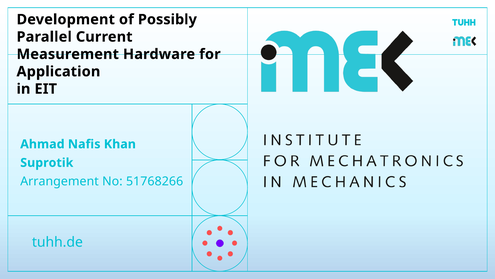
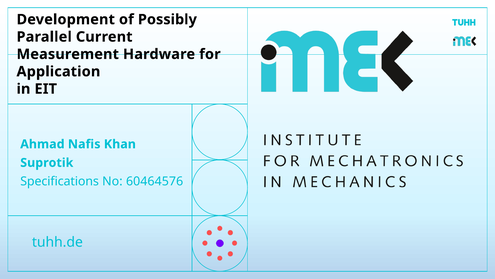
Arrangement: Arrangement -> Specifications
51768266: 51768266 -> 60464576
